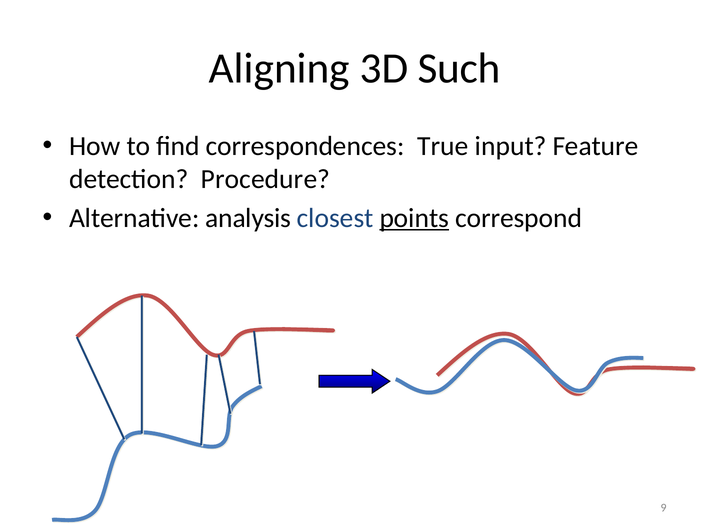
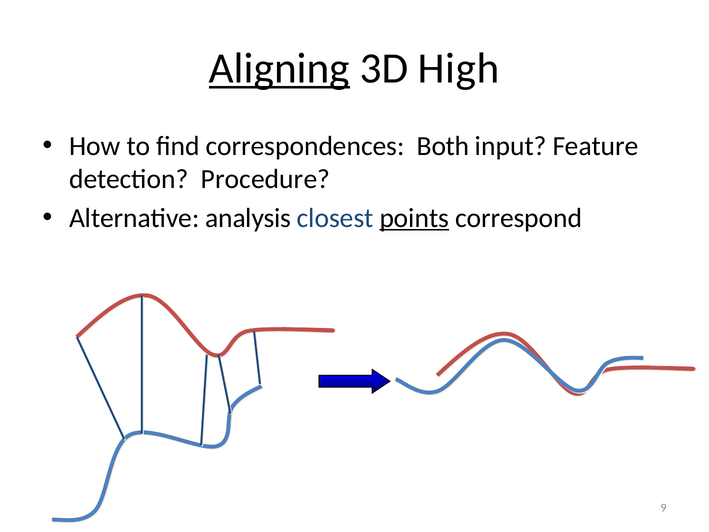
Aligning underline: none -> present
Such: Such -> High
True: True -> Both
